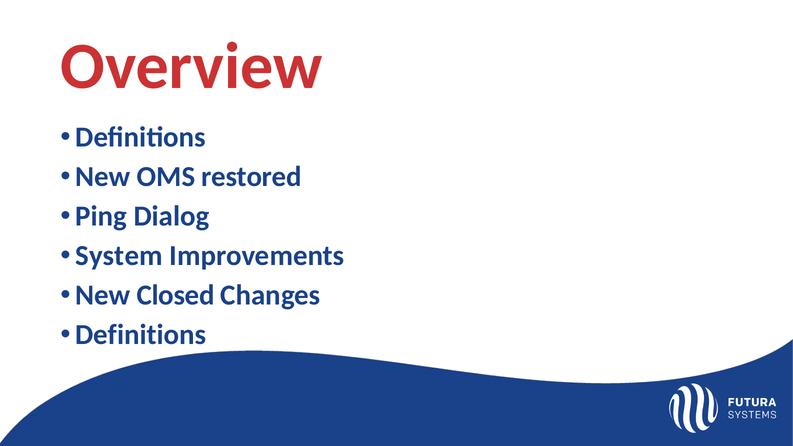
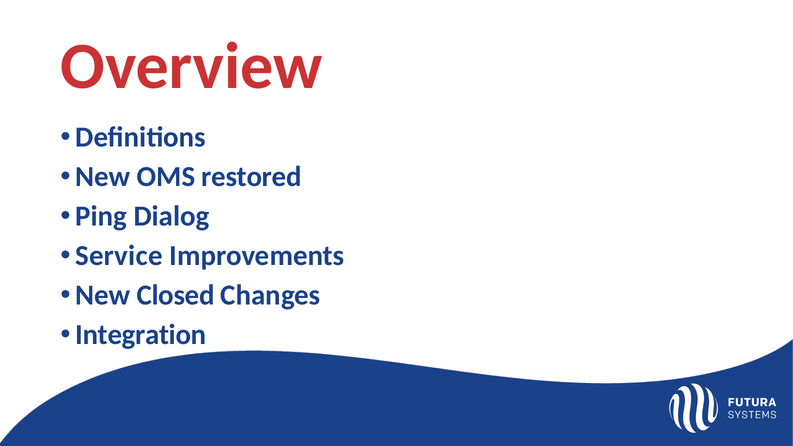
System: System -> Service
Definitions at (141, 335): Definitions -> Integration
